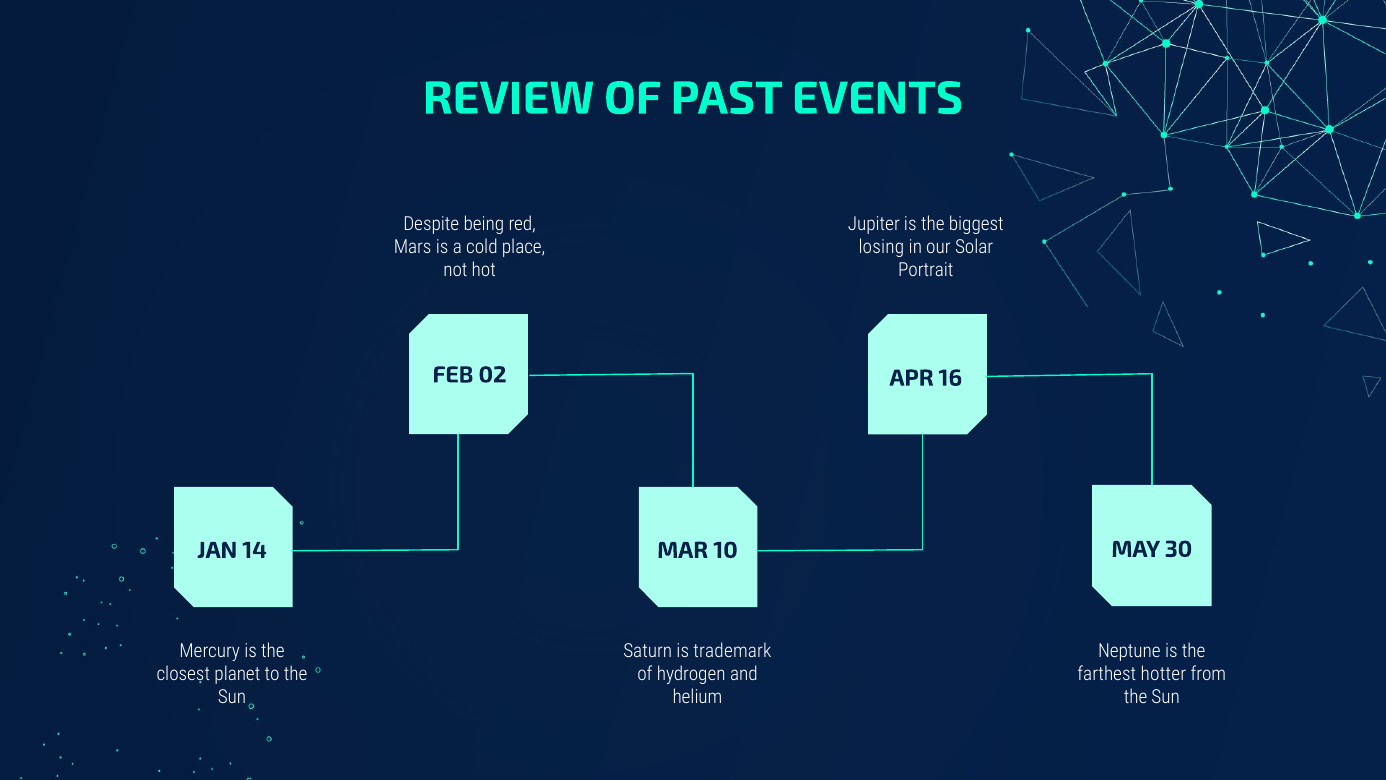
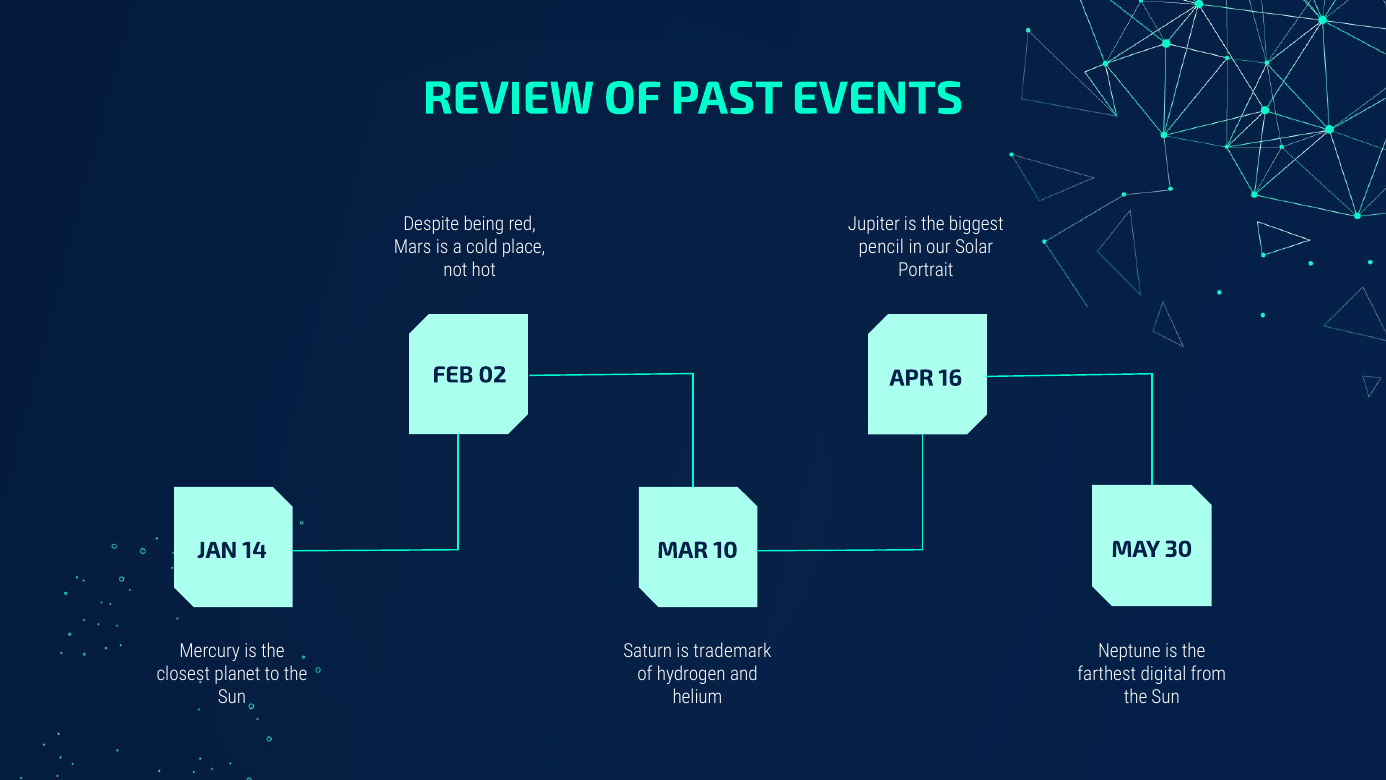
losing: losing -> pencil
hotter: hotter -> digital
